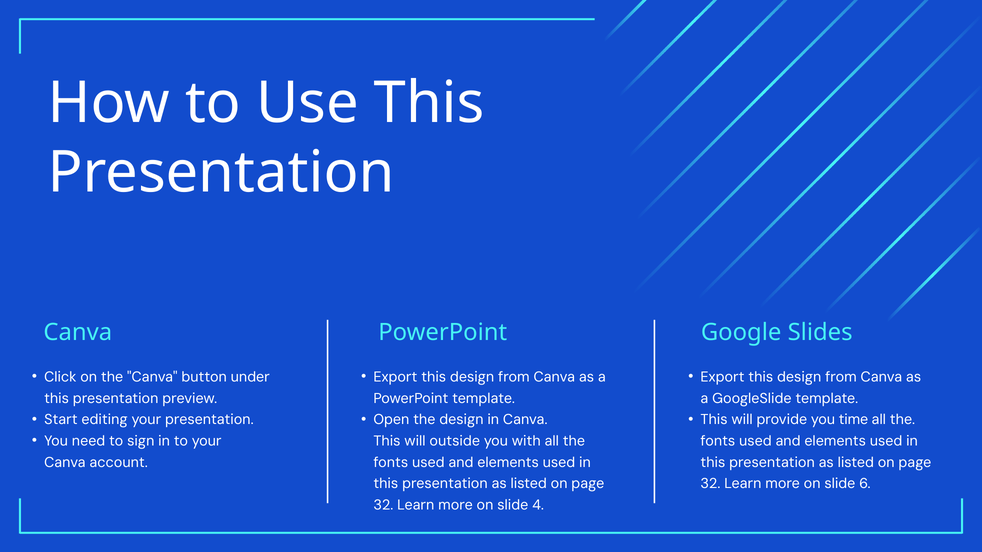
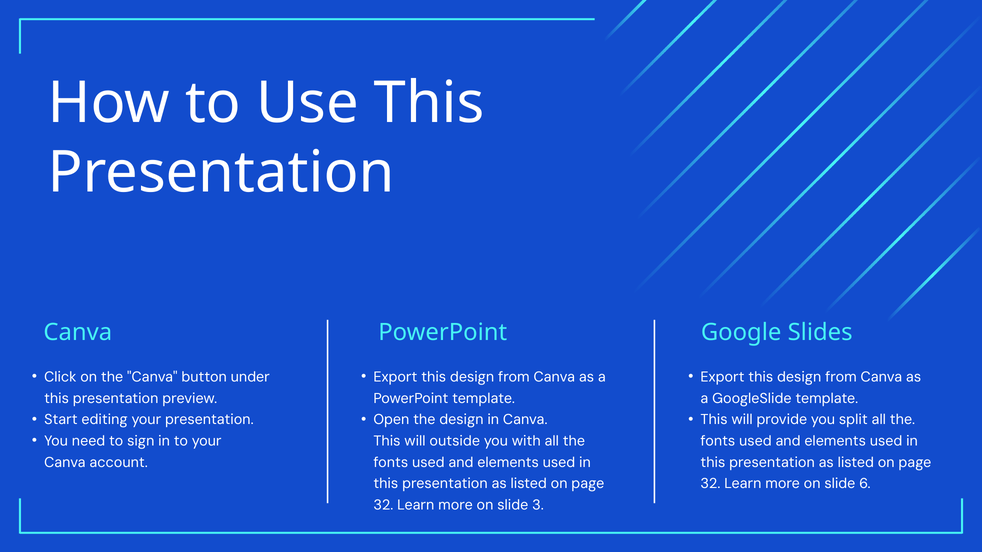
time: time -> split
4: 4 -> 3
